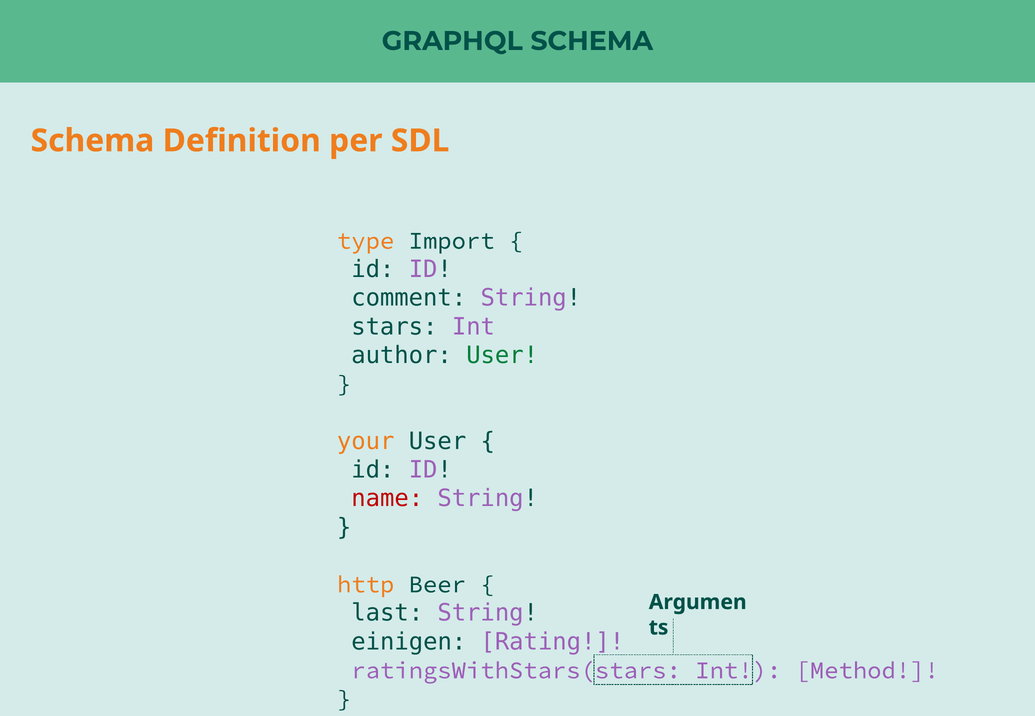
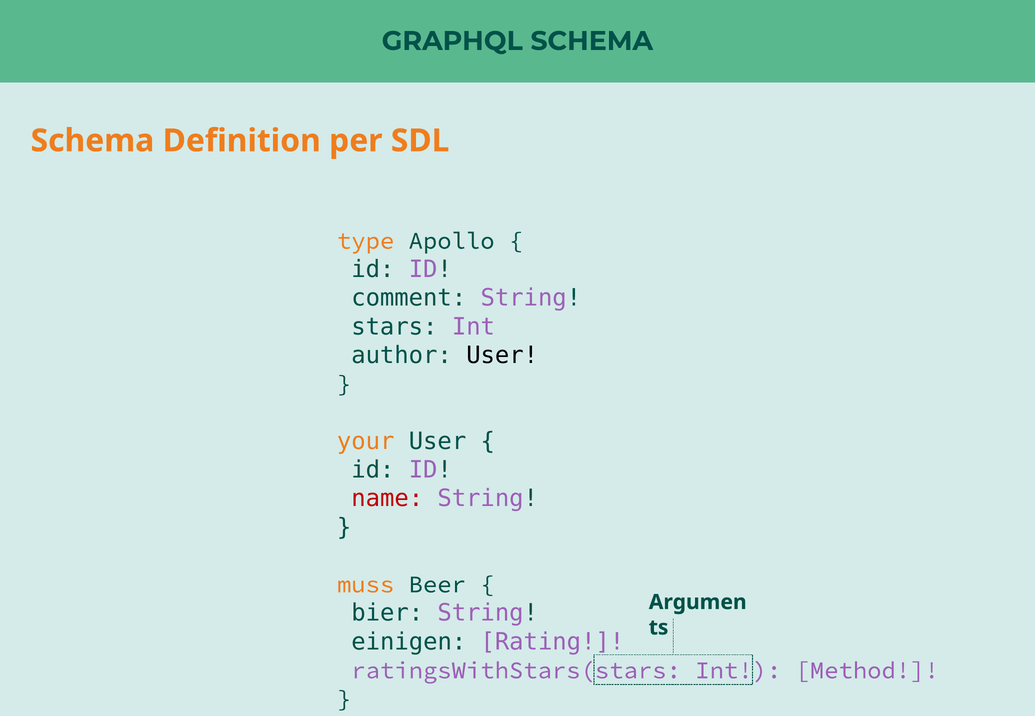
Import: Import -> Apollo
User at (502, 356) colour: green -> black
http: http -> muss
last: last -> bier
